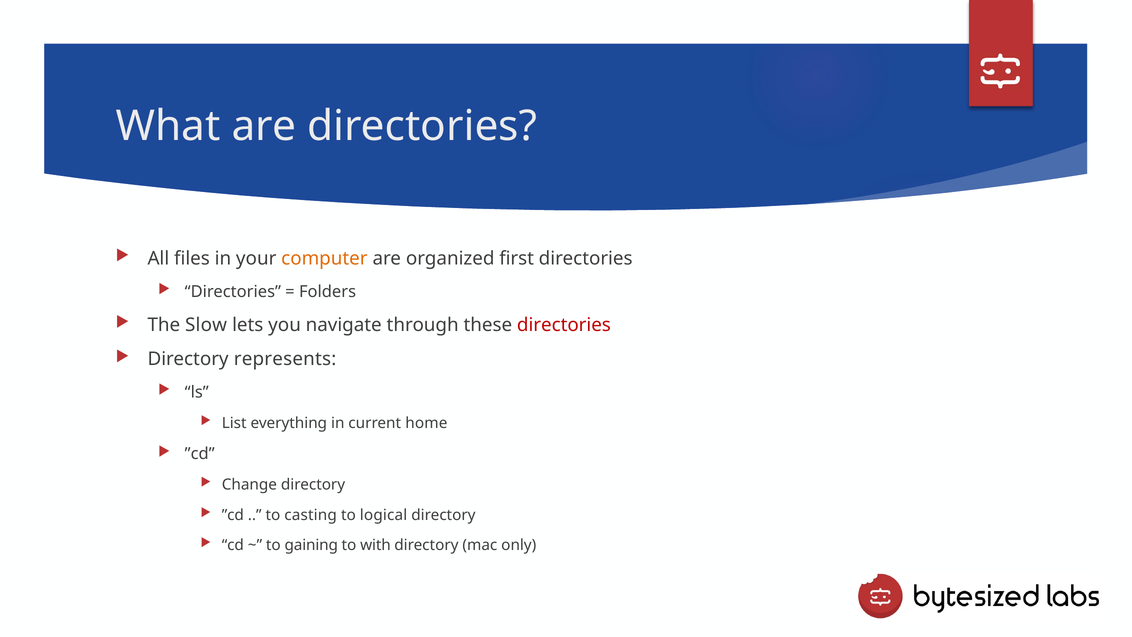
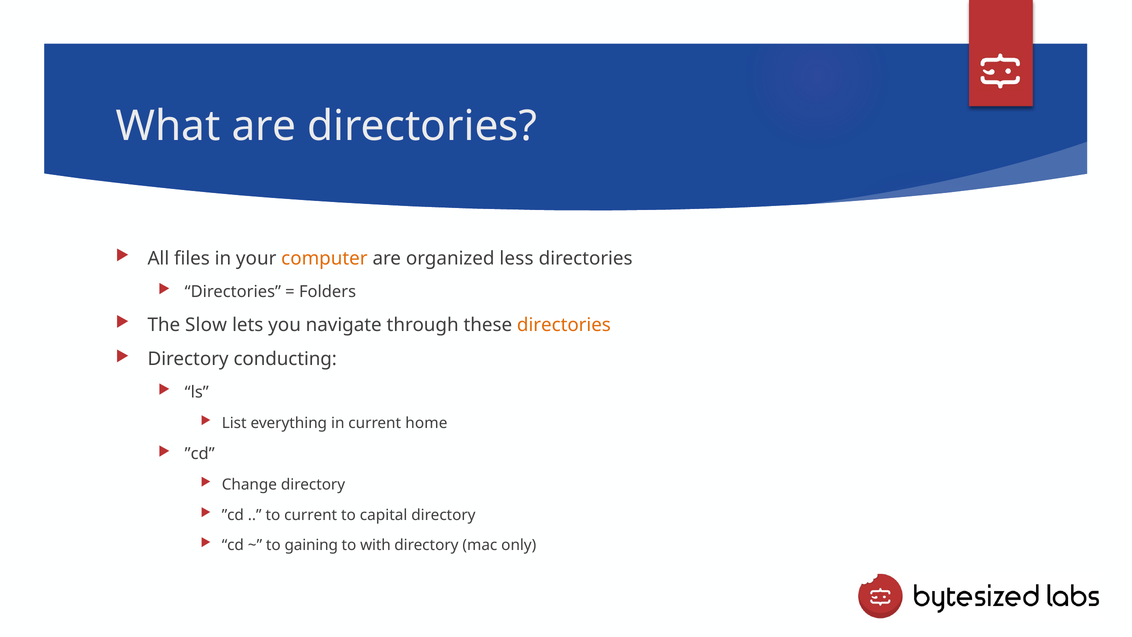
first: first -> less
directories at (564, 325) colour: red -> orange
represents: represents -> conducting
to casting: casting -> current
logical: logical -> capital
